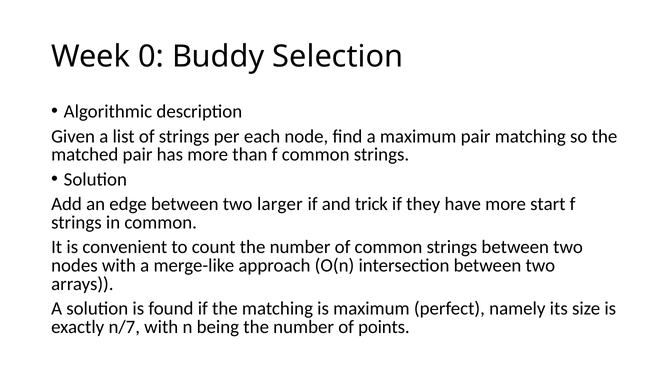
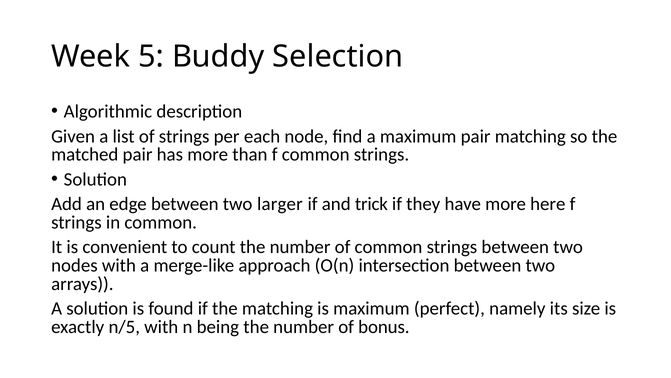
0: 0 -> 5
start: start -> here
n/7: n/7 -> n/5
points: points -> bonus
